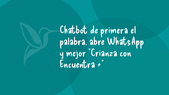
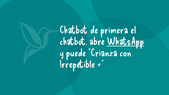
palabra at (73, 42): palabra -> chatbot
WhatsApp underline: none -> present
mejor: mejor -> puede
Encuentra: Encuentra -> Irrepetible
